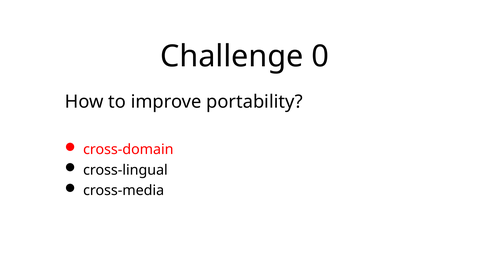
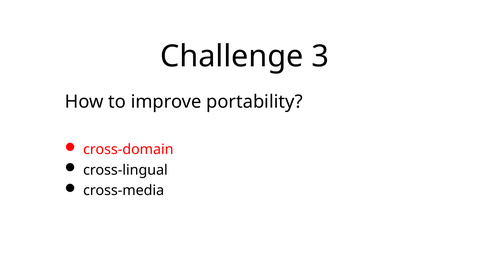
0: 0 -> 3
